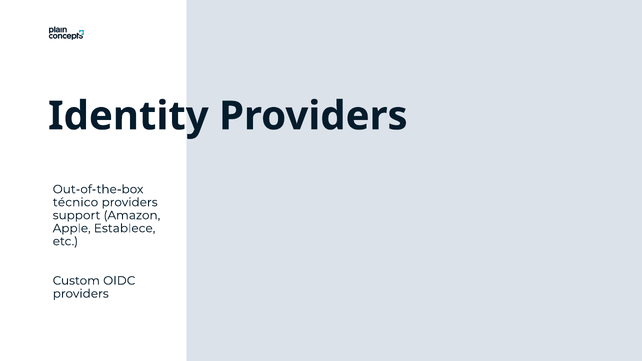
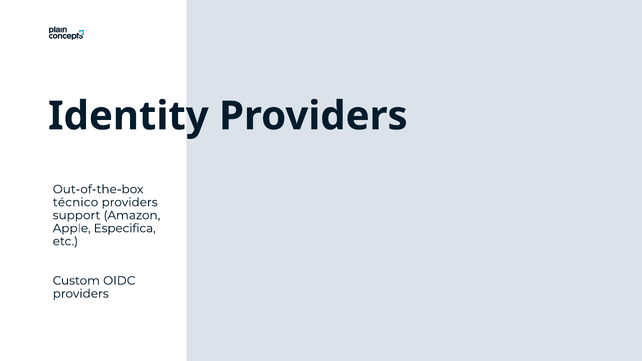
Establece: Establece -> Especifica
